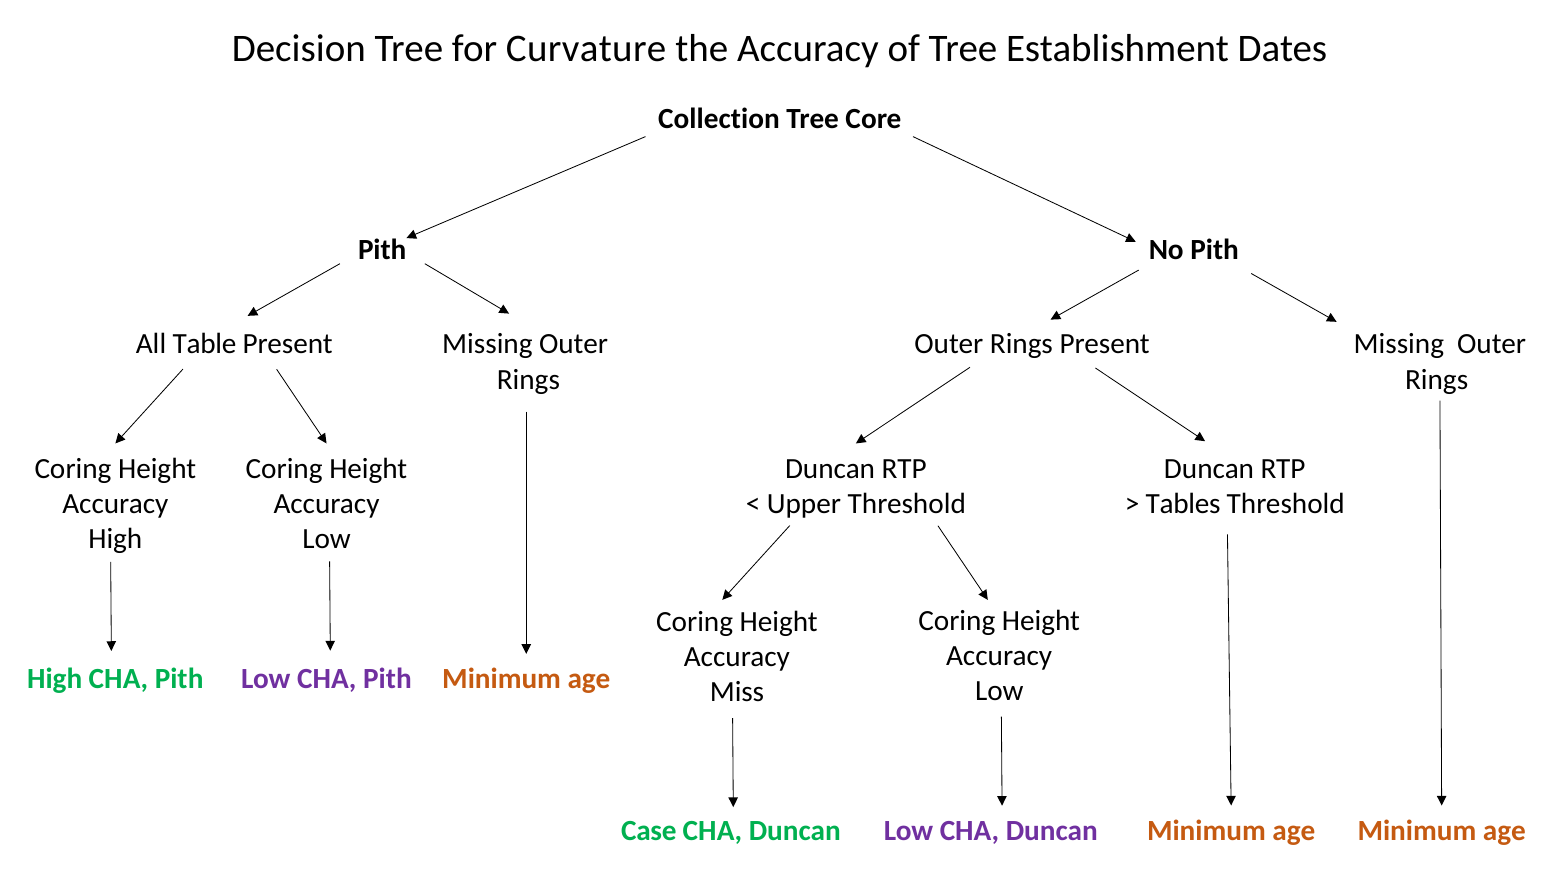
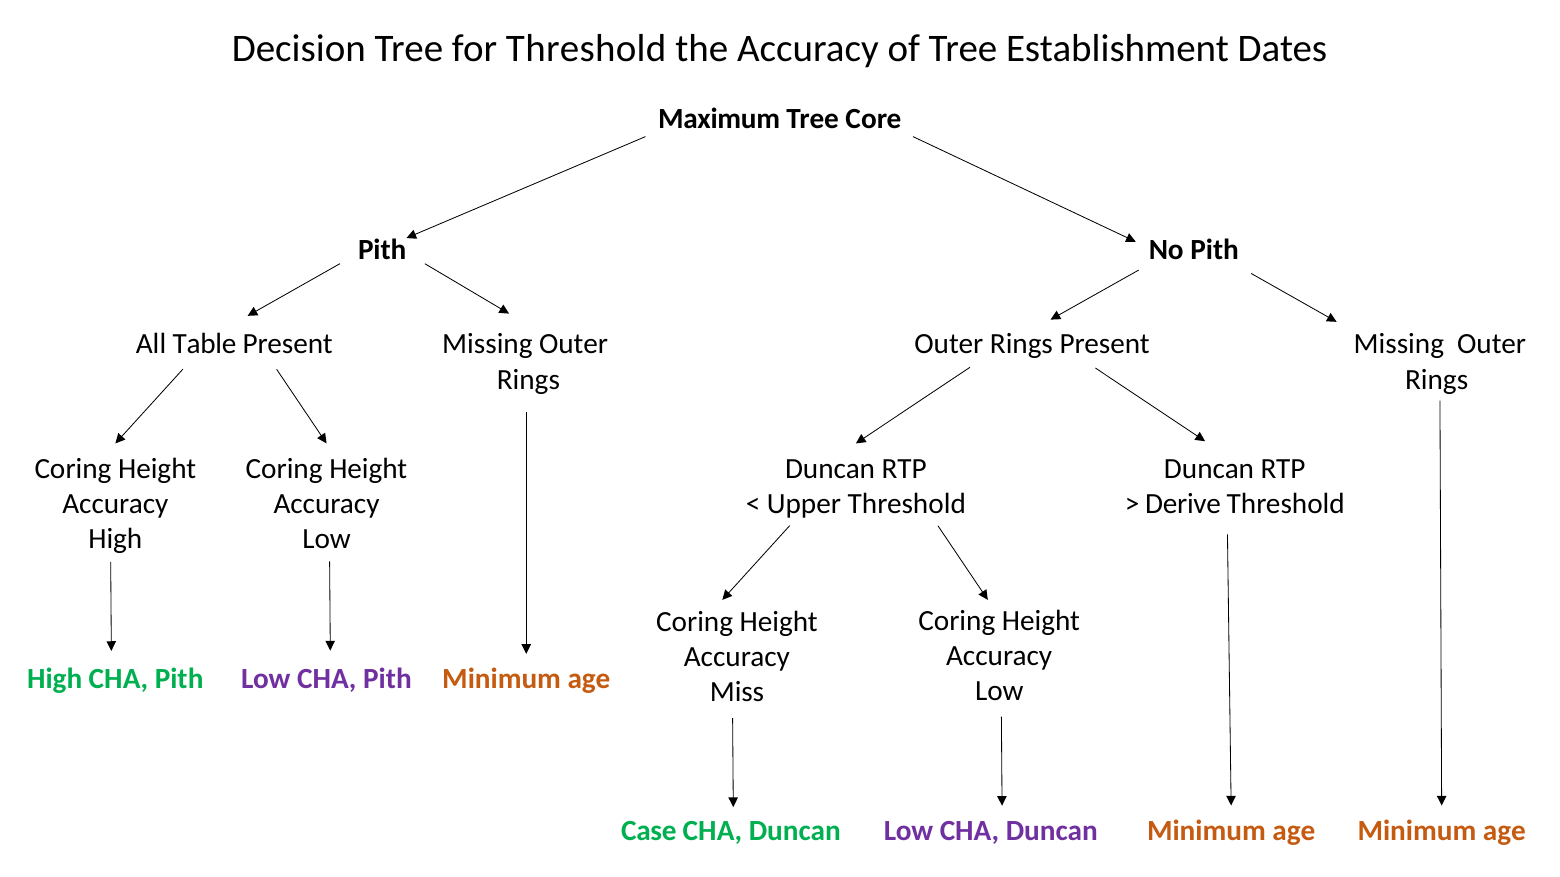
for Curvature: Curvature -> Threshold
Collection: Collection -> Maximum
Tables: Tables -> Derive
